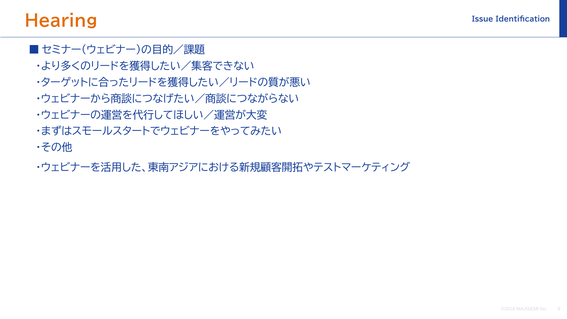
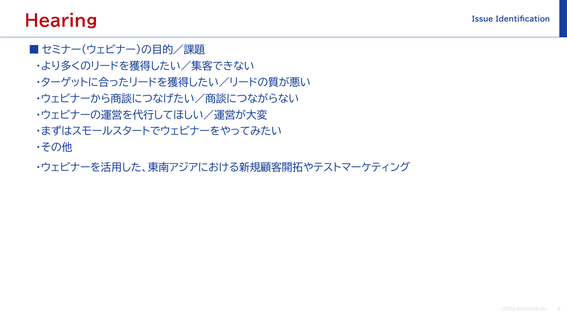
Hearing colour: orange -> red
